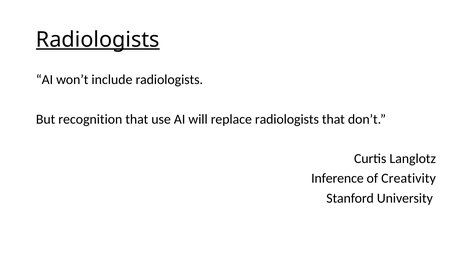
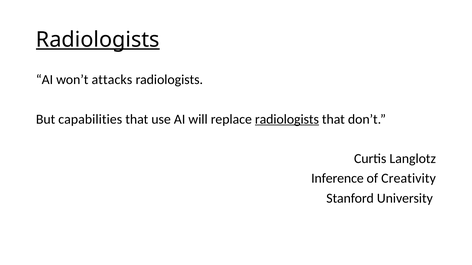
include: include -> attacks
recognition: recognition -> capabilities
radiologists at (287, 119) underline: none -> present
